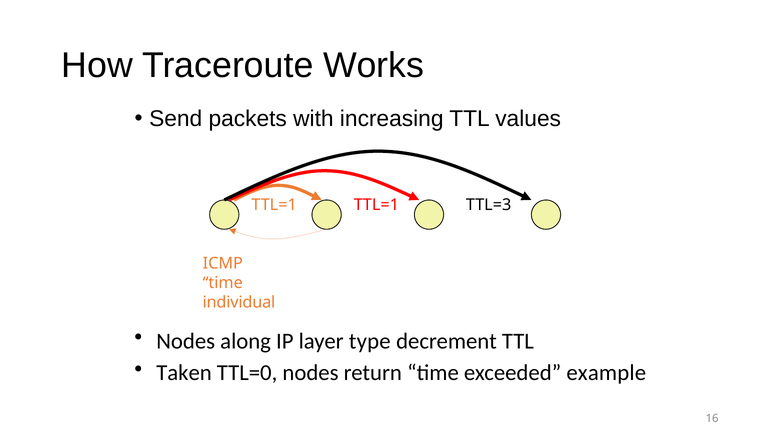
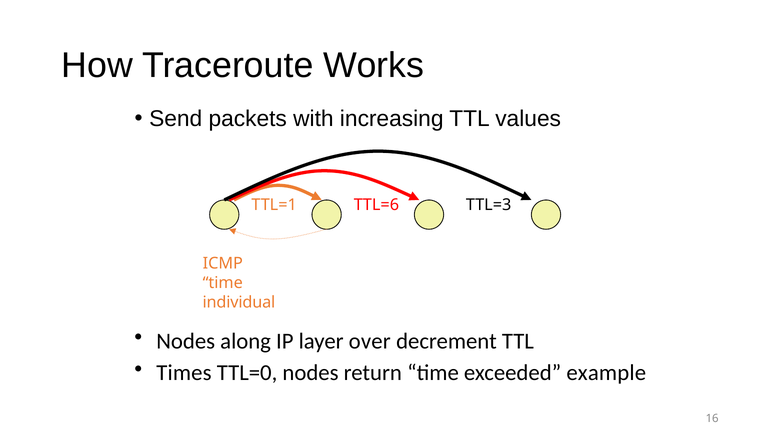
TTL=1 TTL=1: TTL=1 -> TTL=6
type: type -> over
Taken: Taken -> Times
